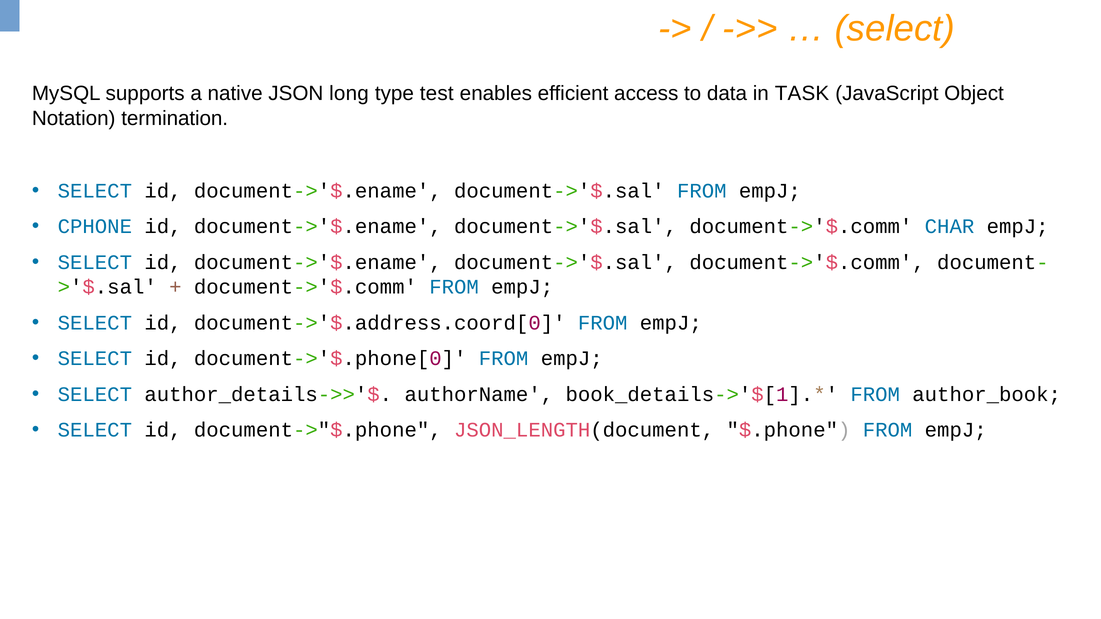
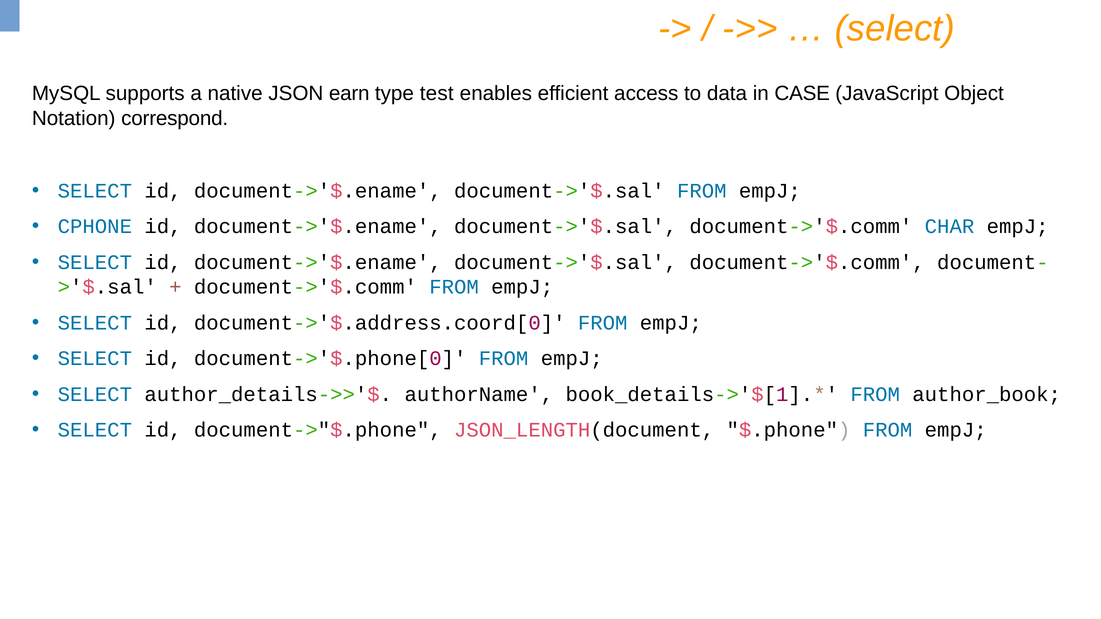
long: long -> earn
TASK: TASK -> CASE
termination: termination -> correspond
